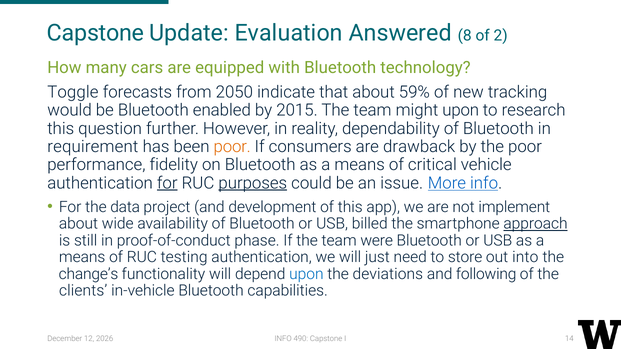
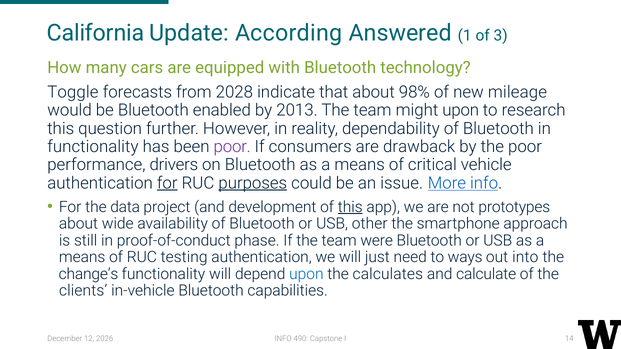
Capstone at (96, 33): Capstone -> California
Evaluation: Evaluation -> According
8: 8 -> 1
2: 2 -> 3
2050: 2050 -> 2028
59%: 59% -> 98%
tracking: tracking -> mileage
2015: 2015 -> 2013
requirement at (93, 147): requirement -> functionality
poor at (232, 147) colour: orange -> purple
fidelity: fidelity -> drivers
this at (350, 207) underline: none -> present
implement: implement -> prototypes
billed: billed -> other
approach underline: present -> none
store: store -> ways
deviations: deviations -> calculates
following: following -> calculate
